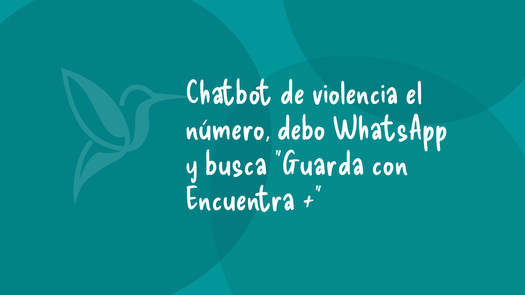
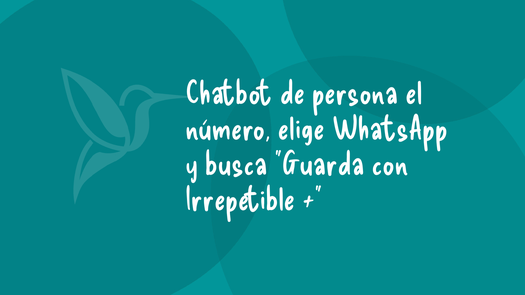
violencia: violencia -> persona
debo: debo -> elige
Encuentra: Encuentra -> Irrepetible
